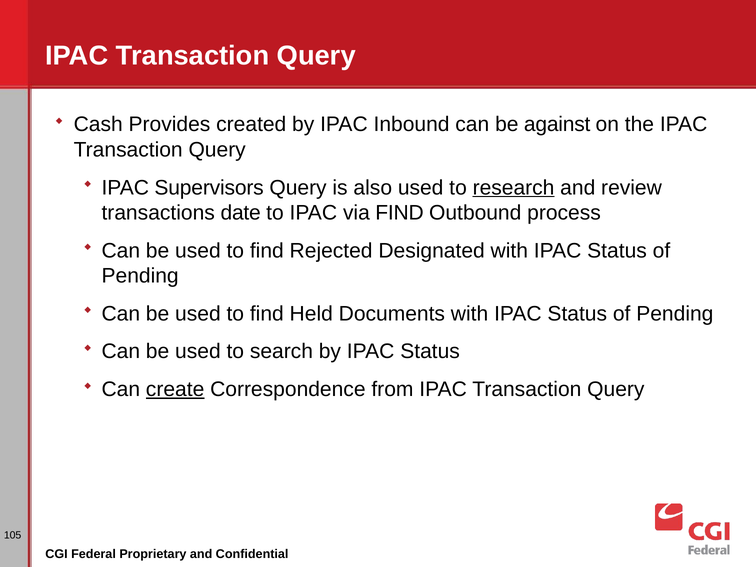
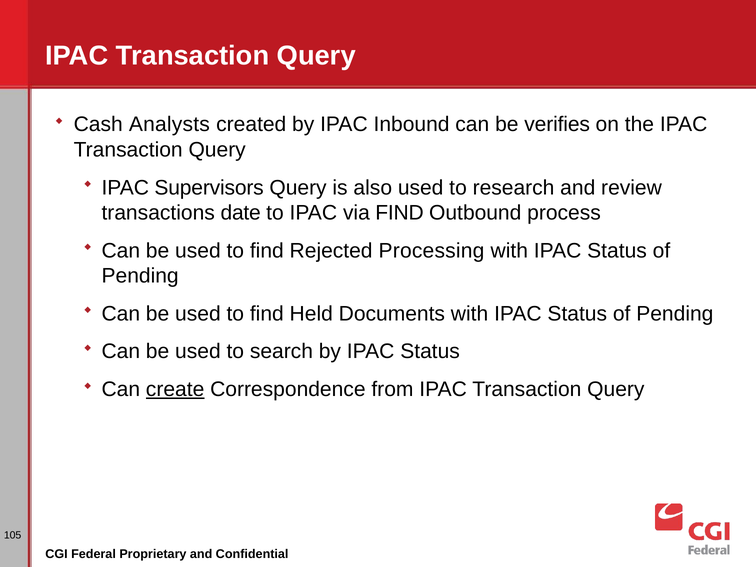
Provides: Provides -> Analysts
against: against -> verifies
research underline: present -> none
Designated: Designated -> Processing
